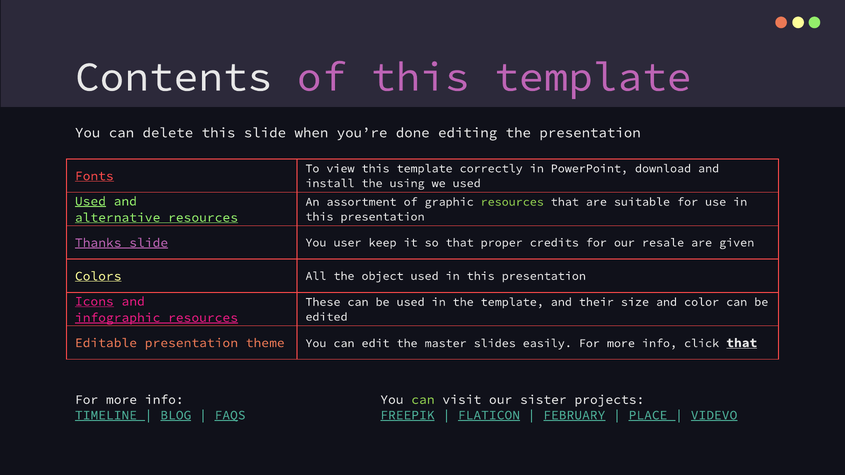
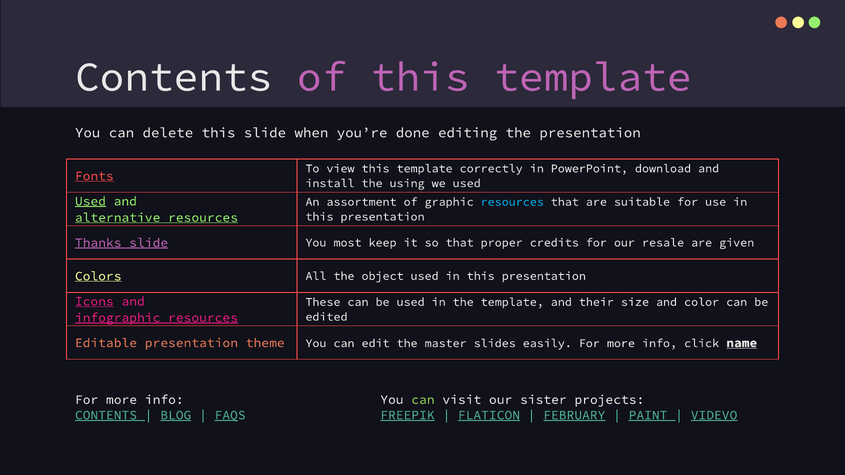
resources at (512, 202) colour: light green -> light blue
user: user -> most
click that: that -> name
TIMELINE at (106, 415): TIMELINE -> CONTENTS
PLACE: PLACE -> PAINT
